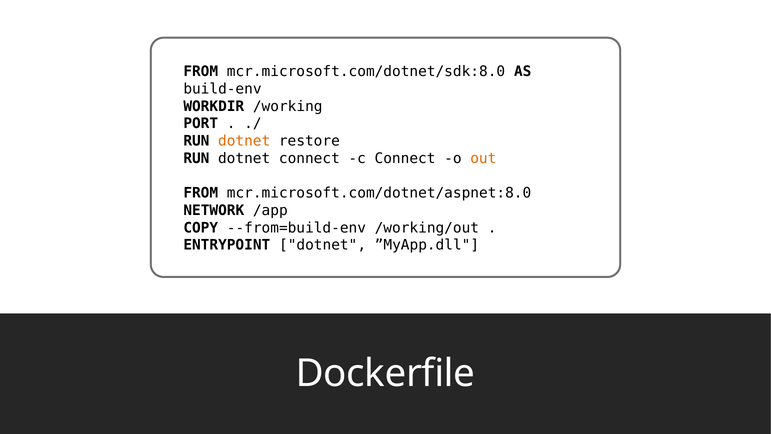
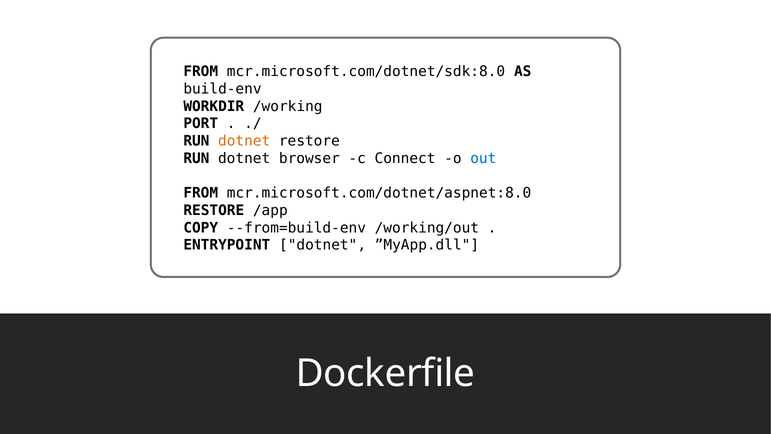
dotnet connect: connect -> browser
out colour: orange -> blue
NETWORK at (214, 210): NETWORK -> RESTORE
